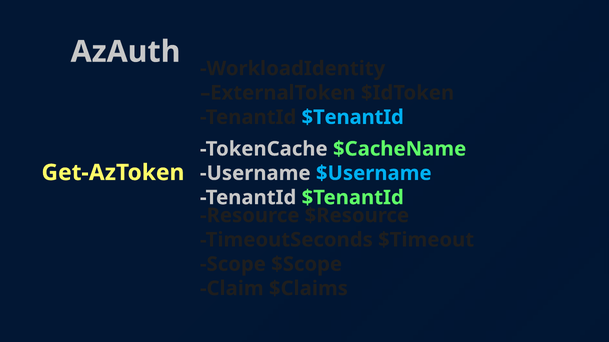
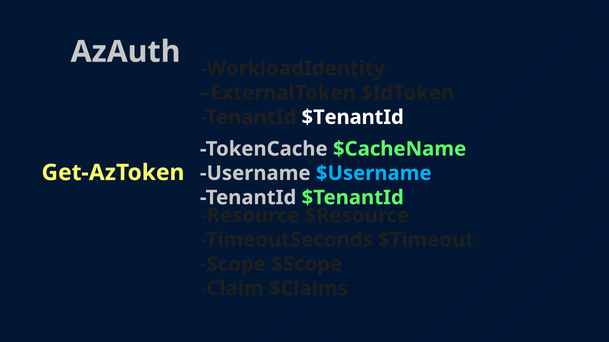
$TenantId at (353, 117) colour: light blue -> white
